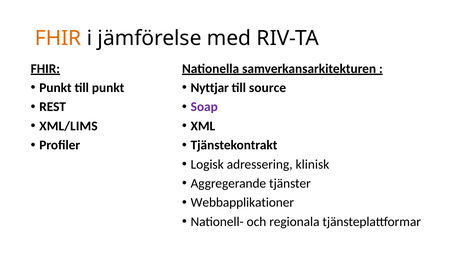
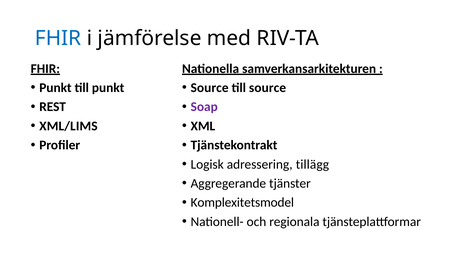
FHIR at (58, 38) colour: orange -> blue
Nyttjar at (210, 88): Nyttjar -> Source
klinisk: klinisk -> tillägg
Webbapplikationer: Webbapplikationer -> Komplexitetsmodel
